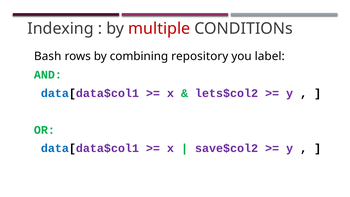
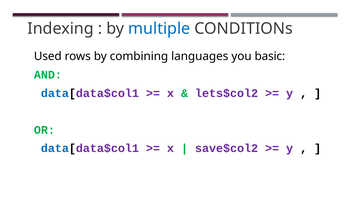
multiple colour: red -> blue
Bash: Bash -> Used
repository: repository -> languages
label: label -> basic
